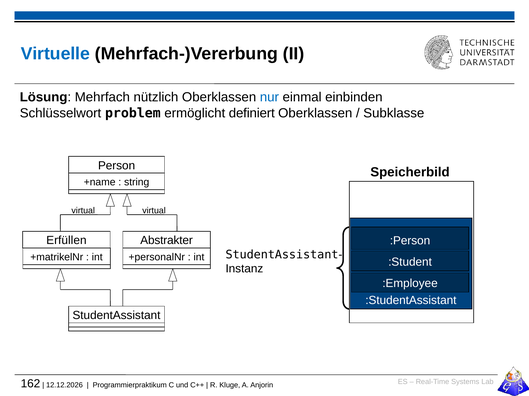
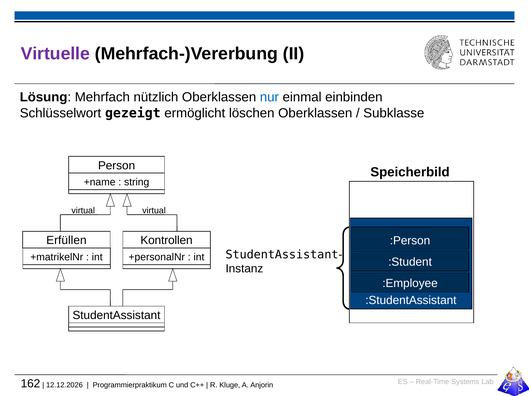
Virtuelle colour: blue -> purple
problem: problem -> gezeigt
definiert: definiert -> löschen
Abstrakter: Abstrakter -> Kontrollen
